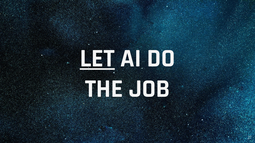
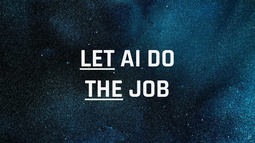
THE underline: none -> present
